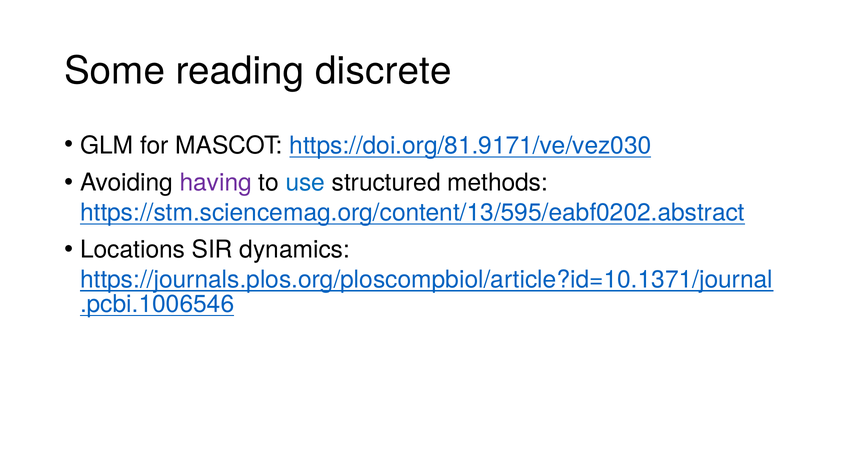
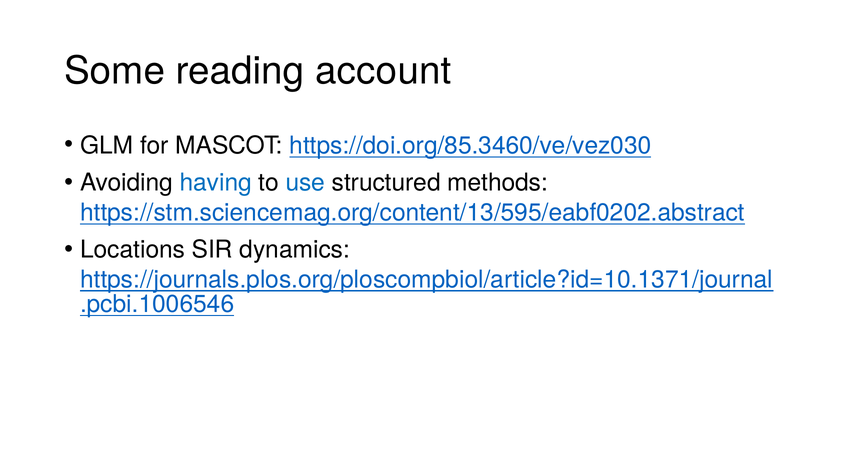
discrete: discrete -> account
https://doi.org/81.9171/ve/vez030: https://doi.org/81.9171/ve/vez030 -> https://doi.org/85.3460/ve/vez030
having colour: purple -> blue
